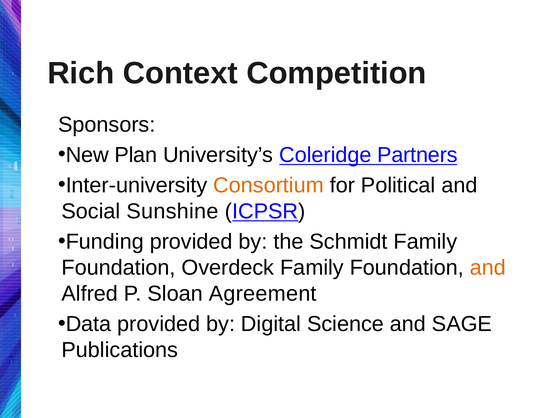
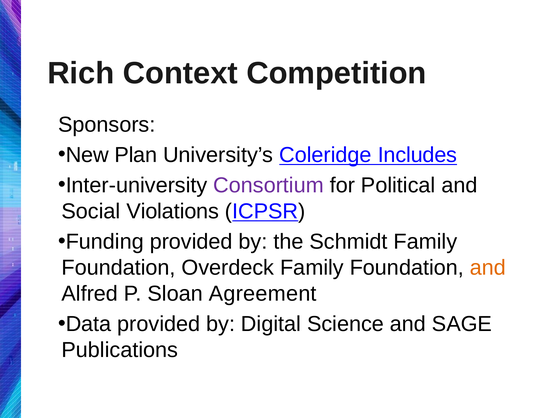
Partners: Partners -> Includes
Consortium colour: orange -> purple
Sunshine: Sunshine -> Violations
